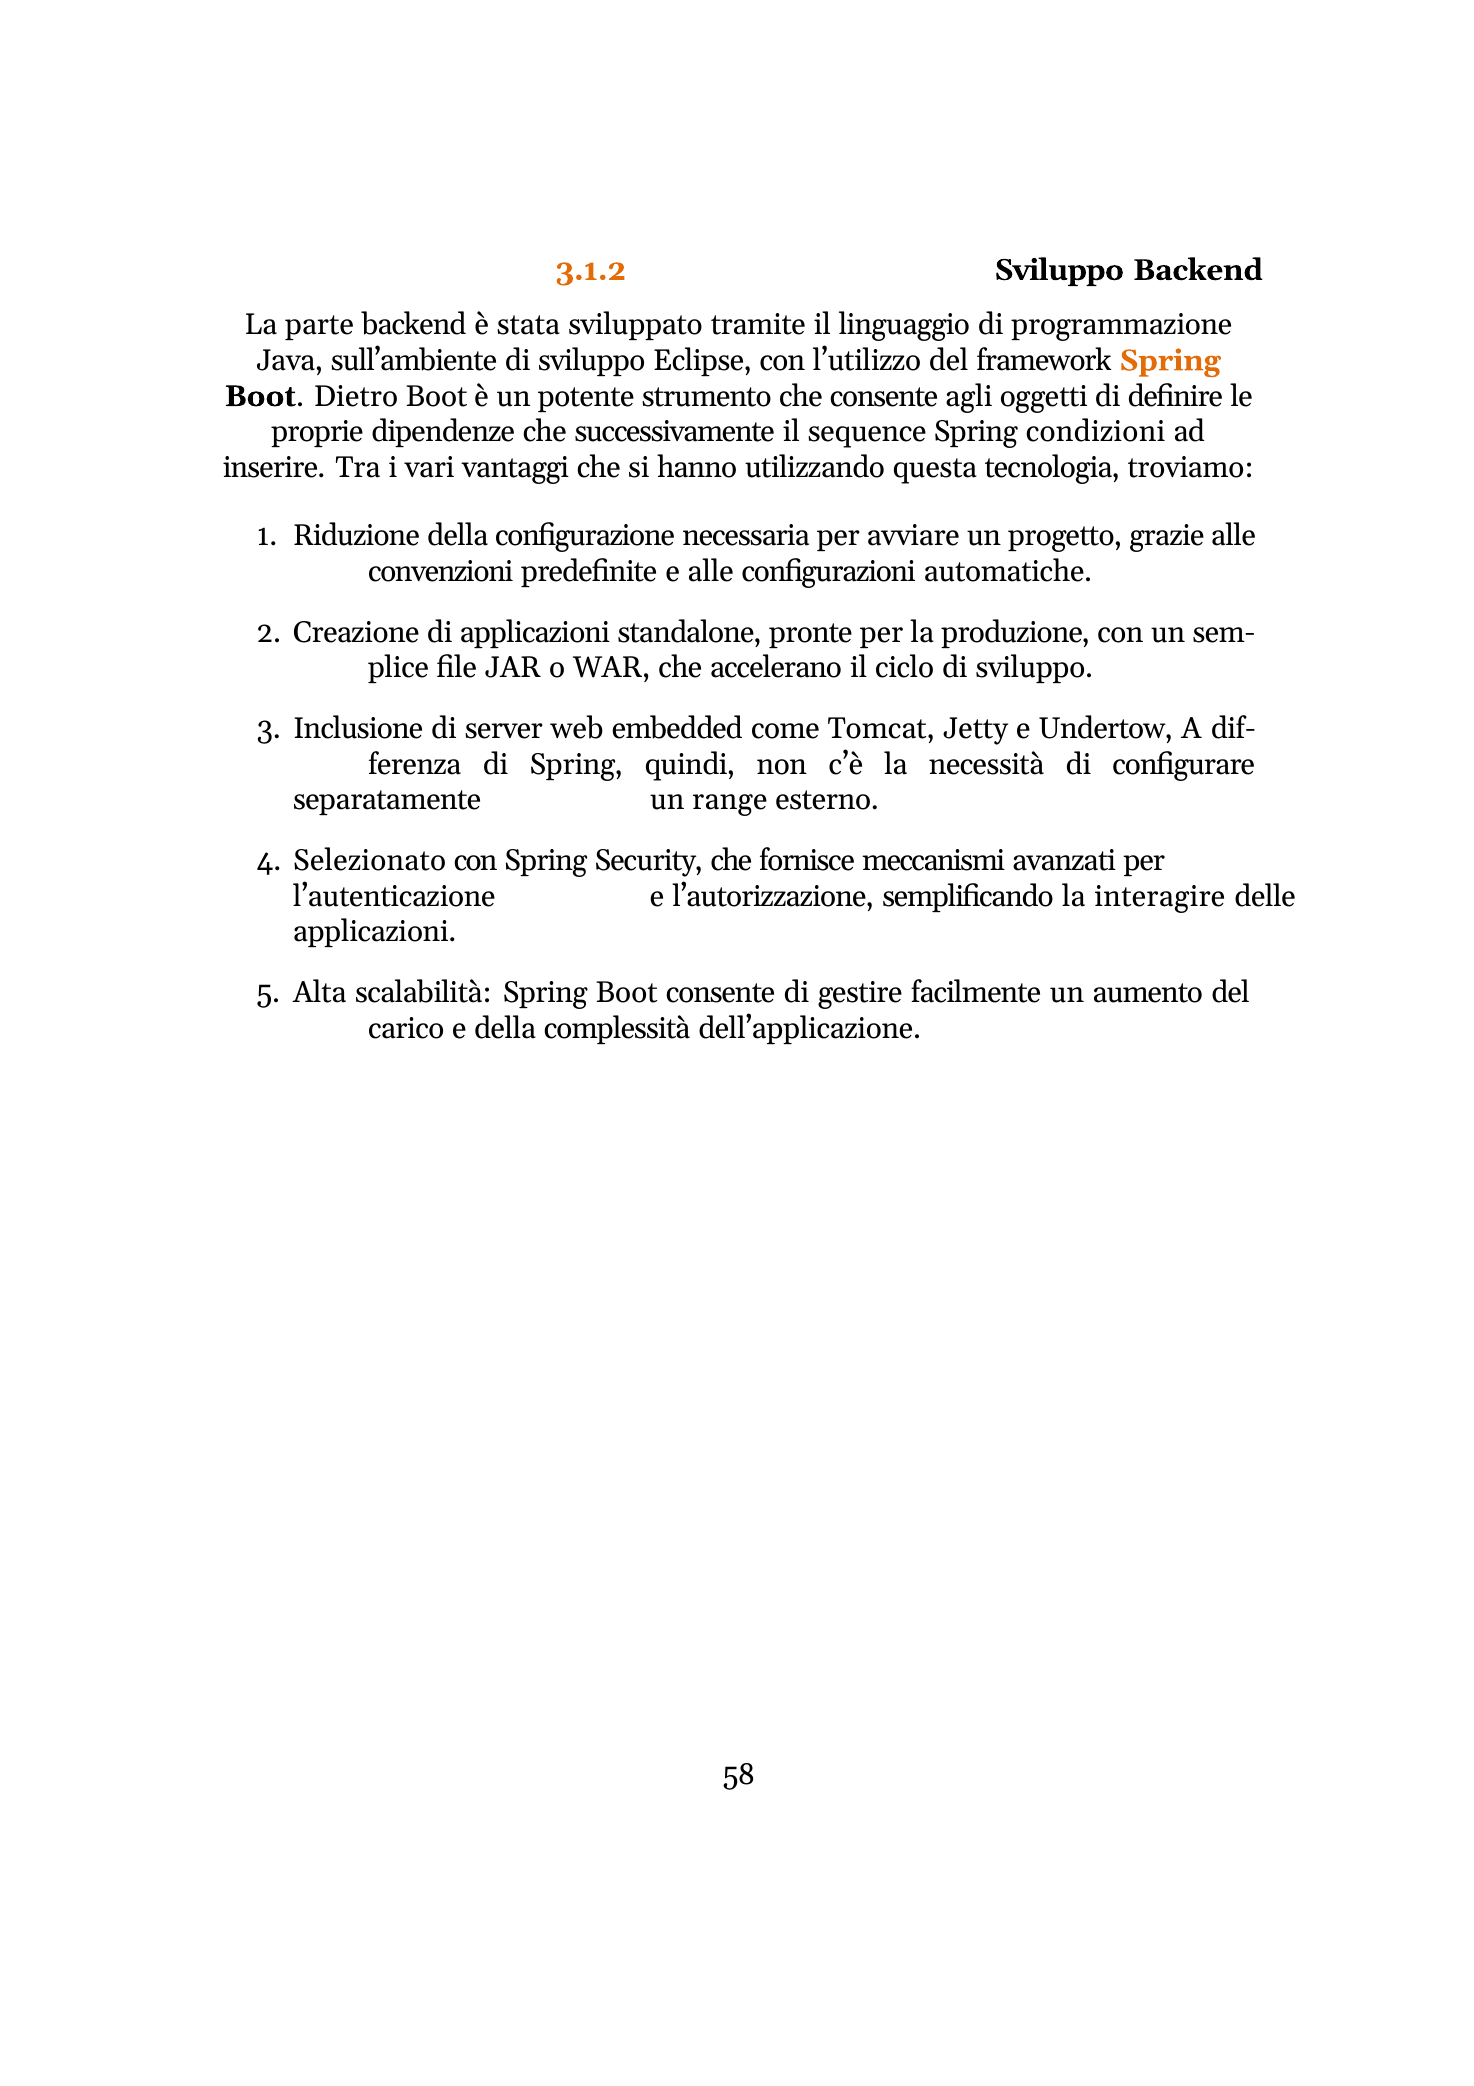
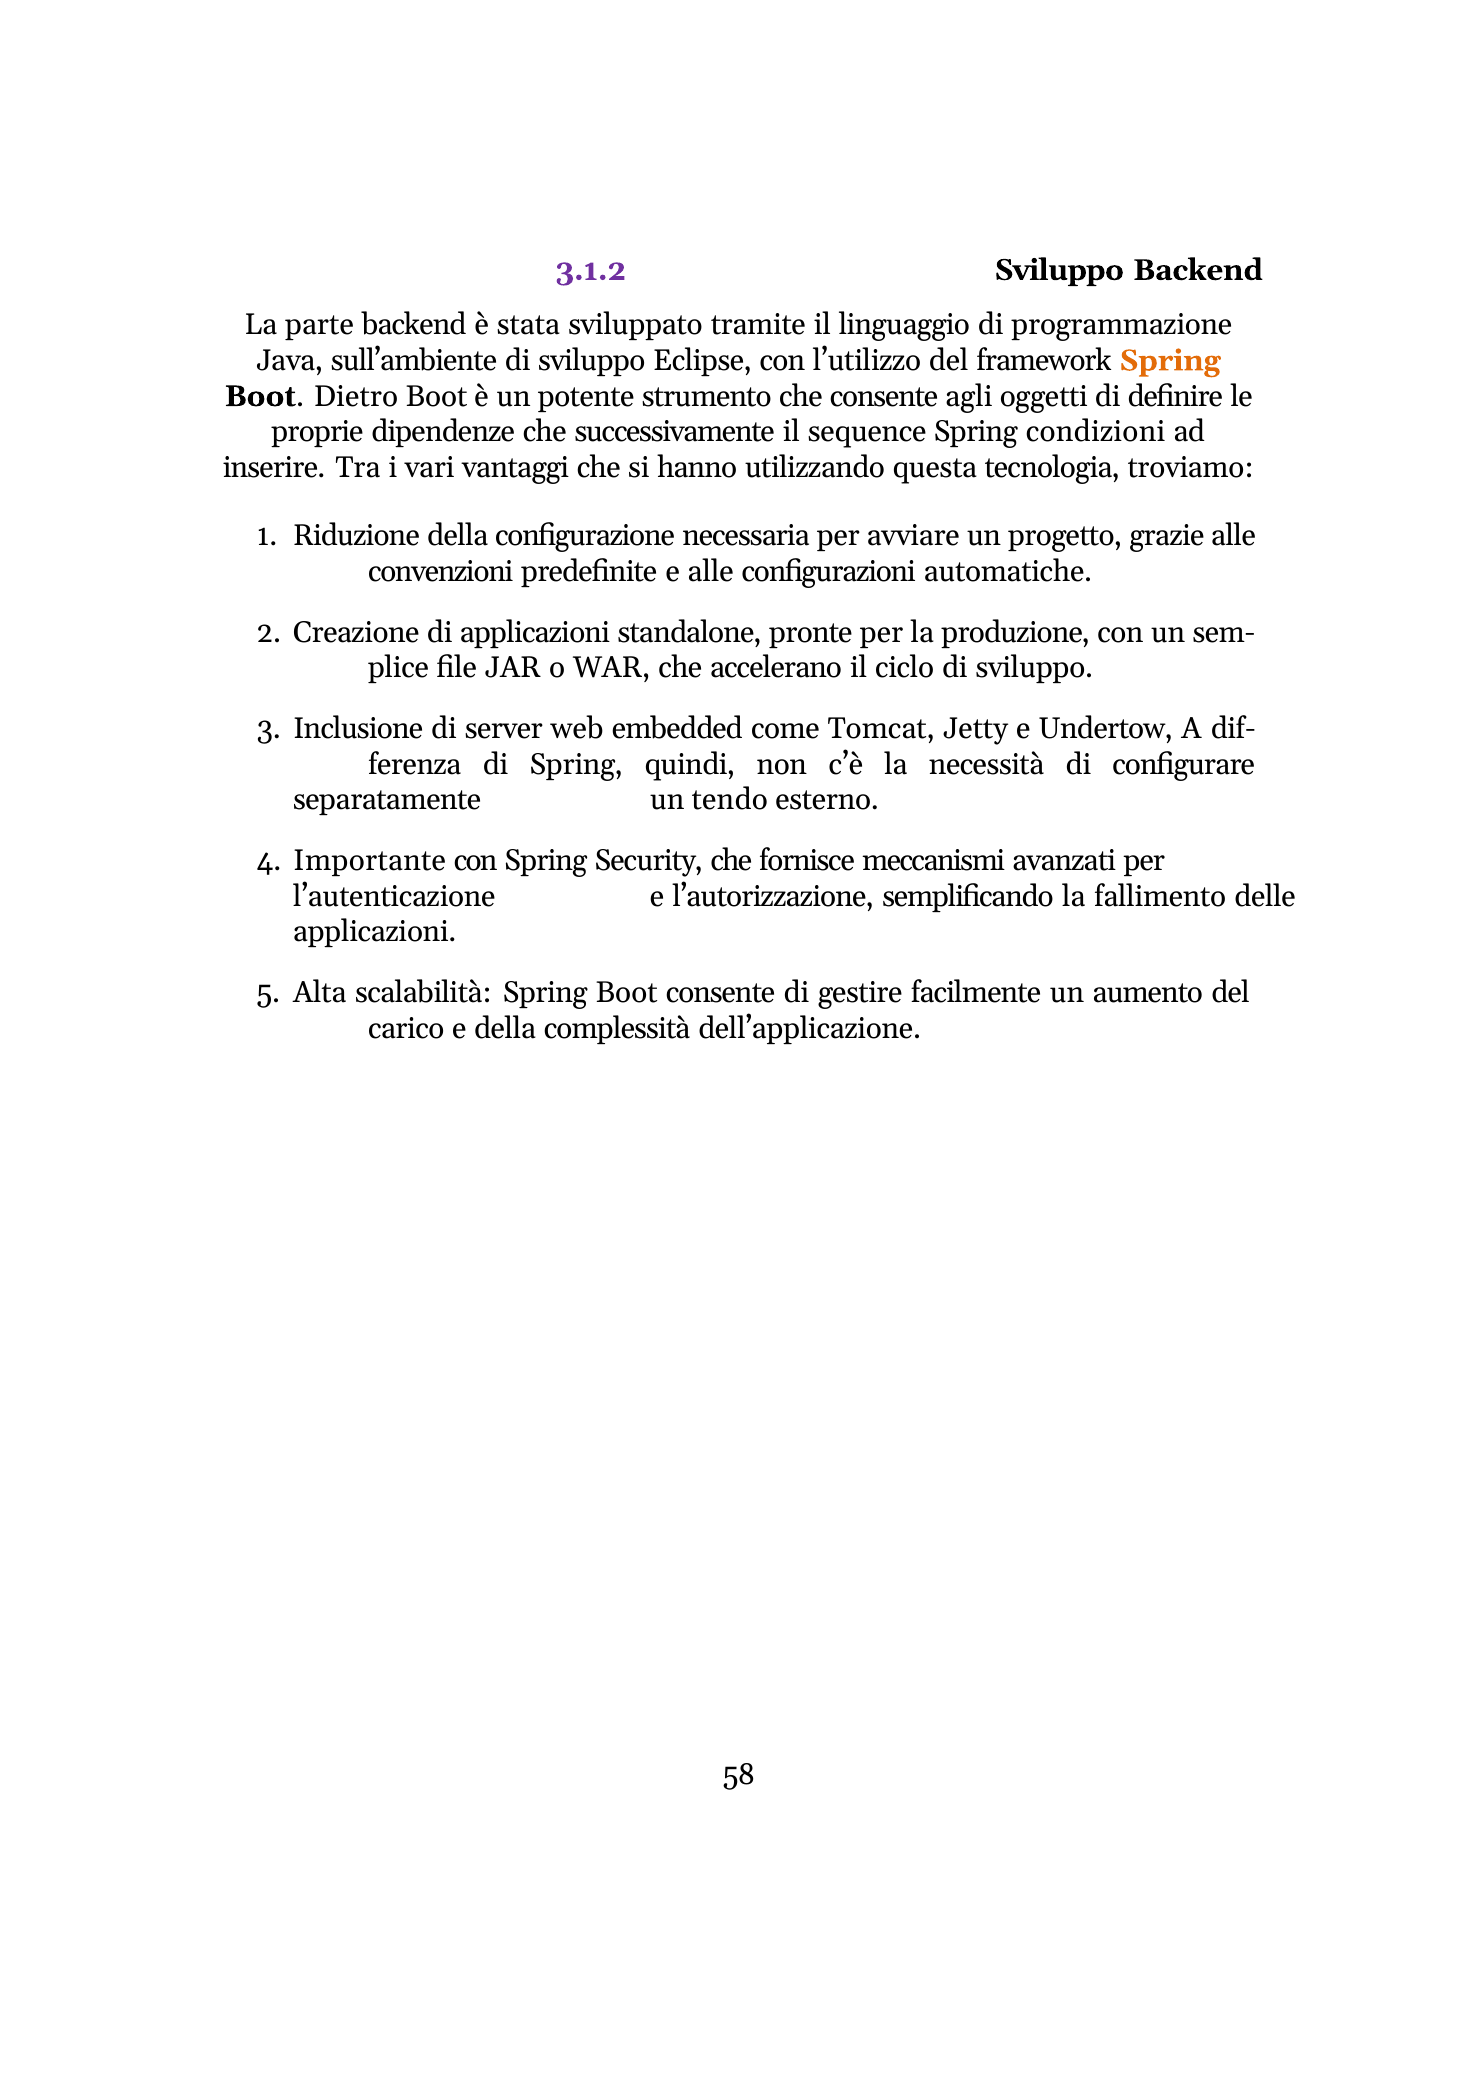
3.1.2 colour: orange -> purple
range: range -> tendo
Selezionato: Selezionato -> Importante
interagire: interagire -> fallimento
